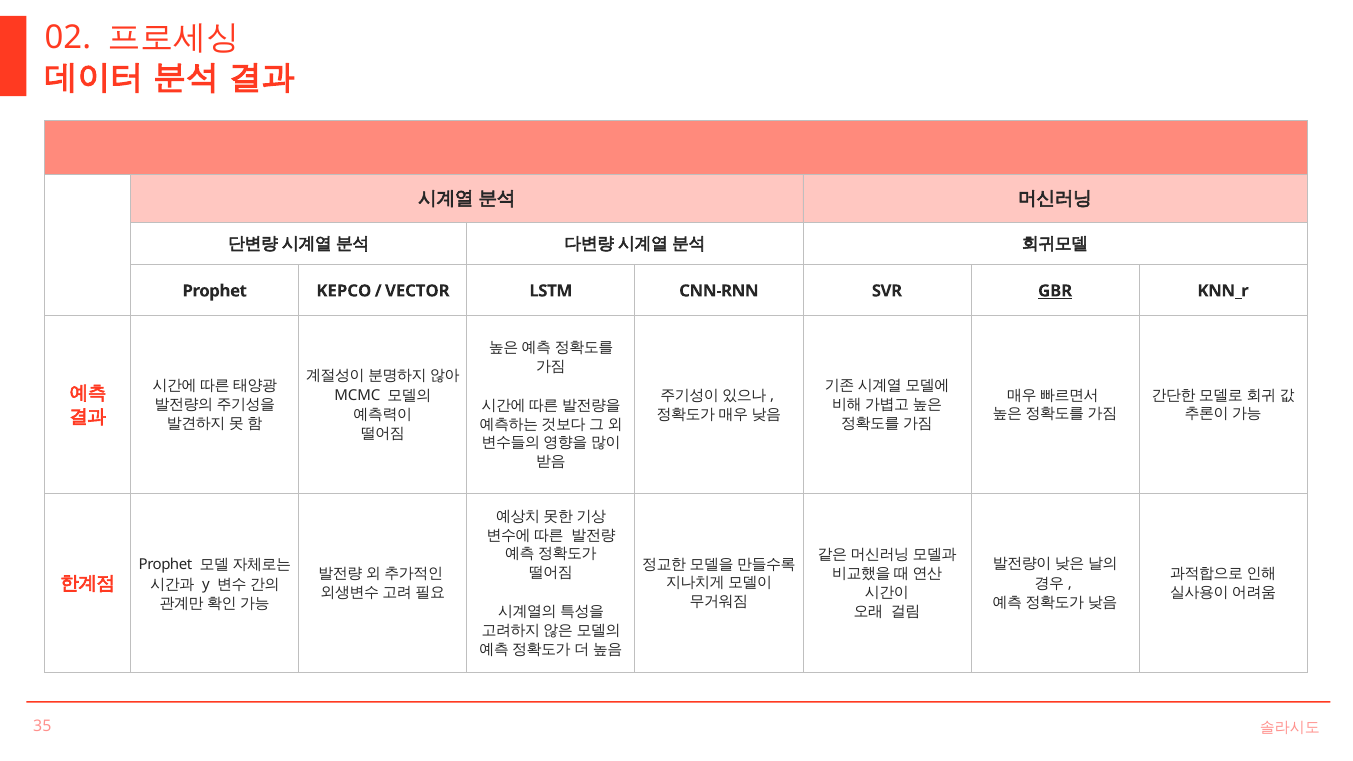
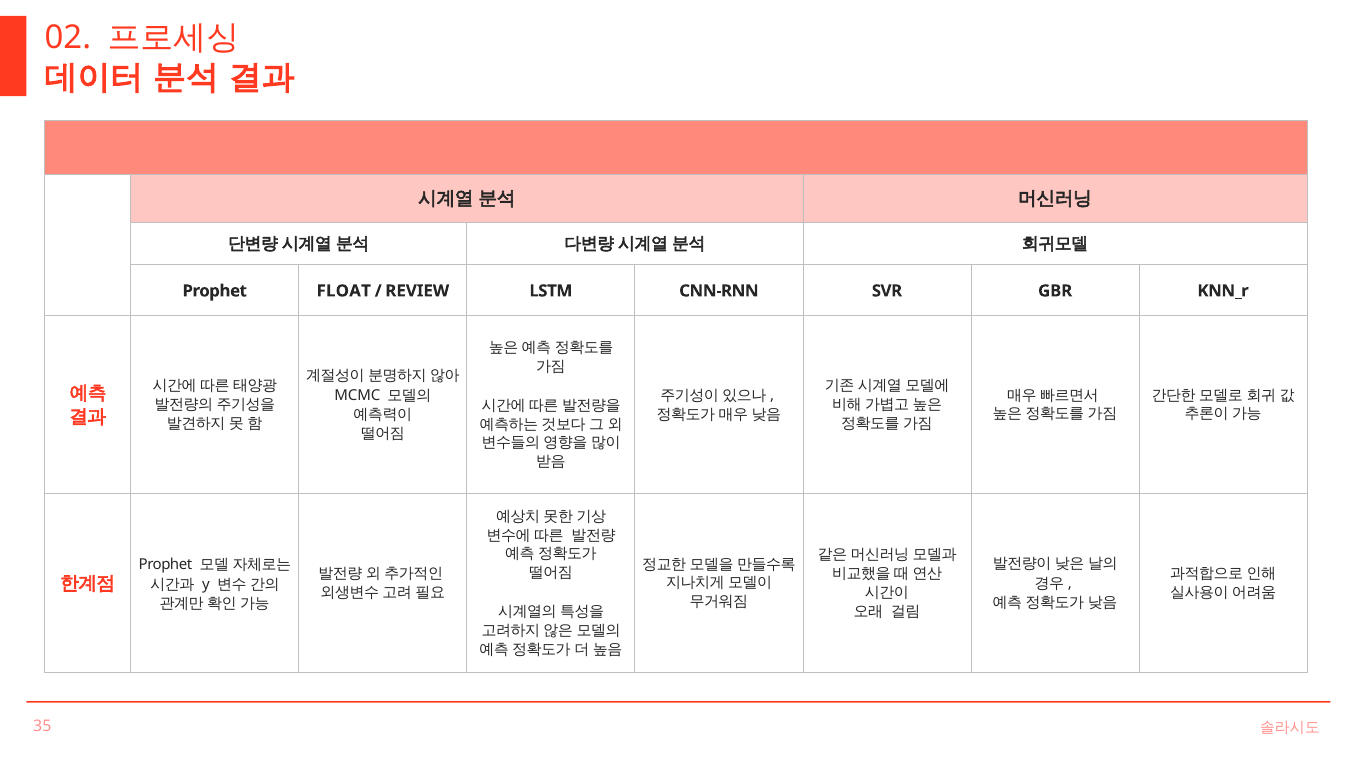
KEPCO: KEPCO -> FLOAT
VECTOR: VECTOR -> REVIEW
GBR underline: present -> none
